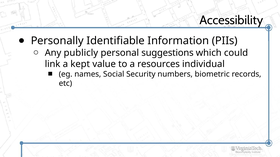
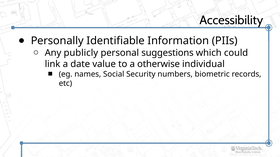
kept: kept -> date
resources: resources -> otherwise
